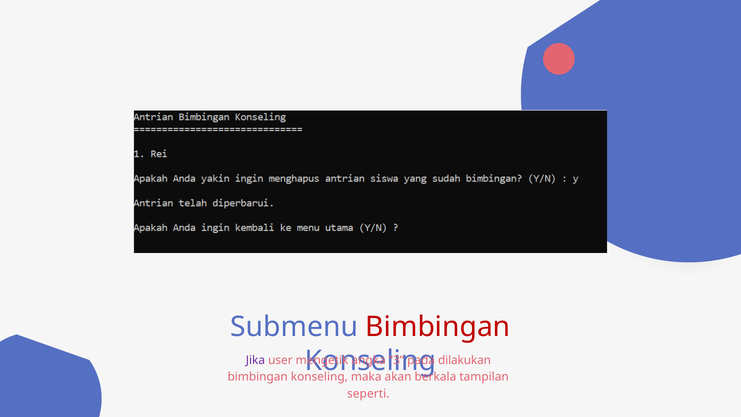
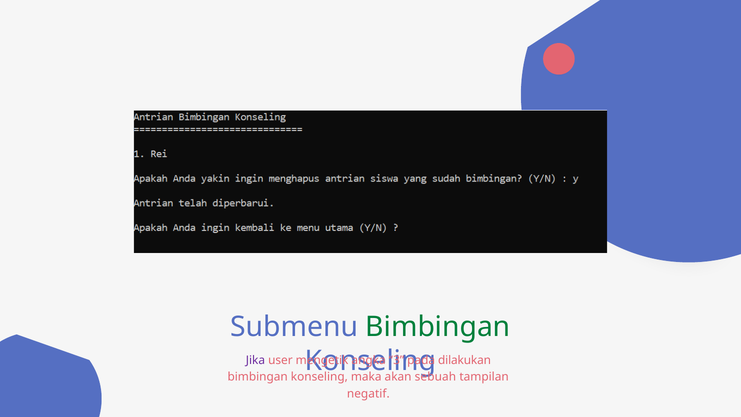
Bimbingan at (438, 327) colour: red -> green
berkala: berkala -> sebuah
seperti: seperti -> negatif
